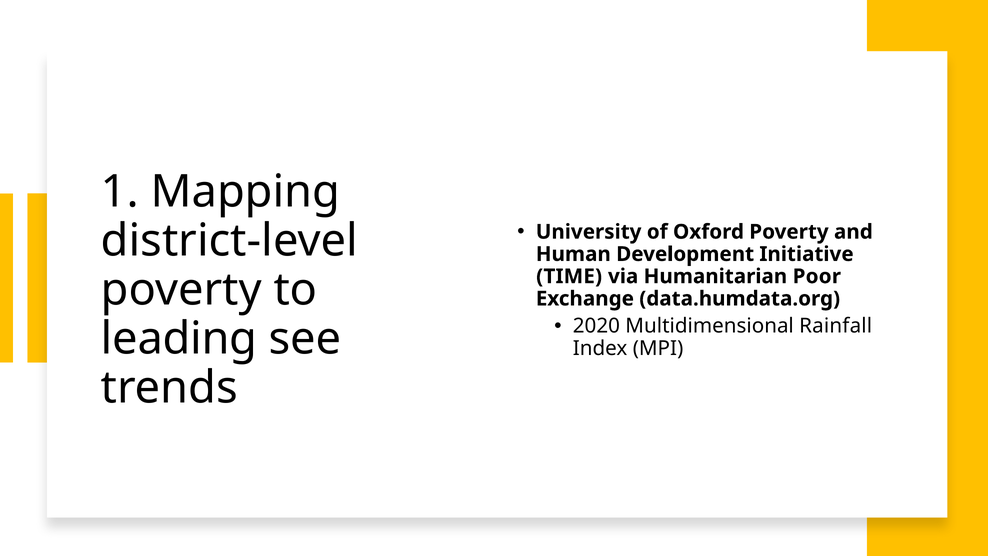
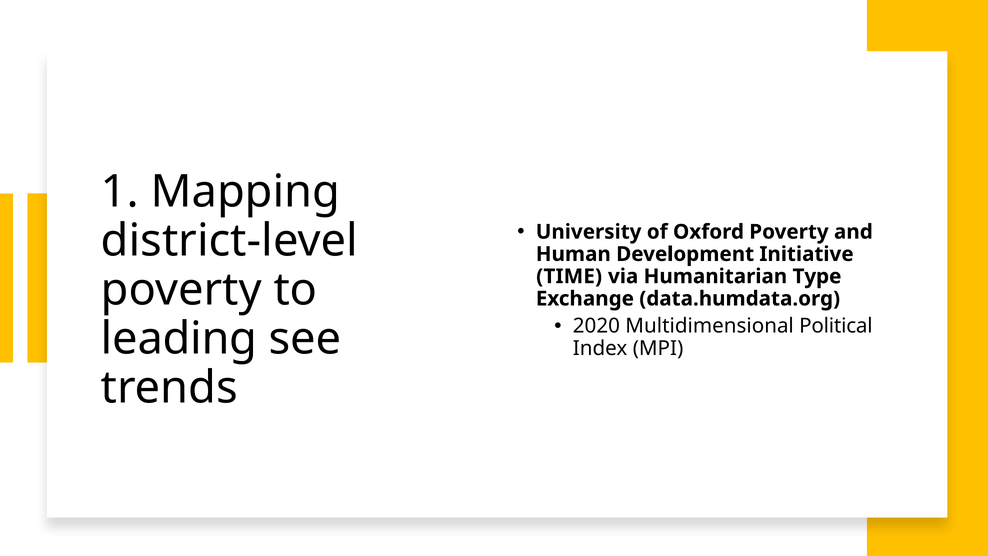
Poor: Poor -> Type
Rainfall: Rainfall -> Political
